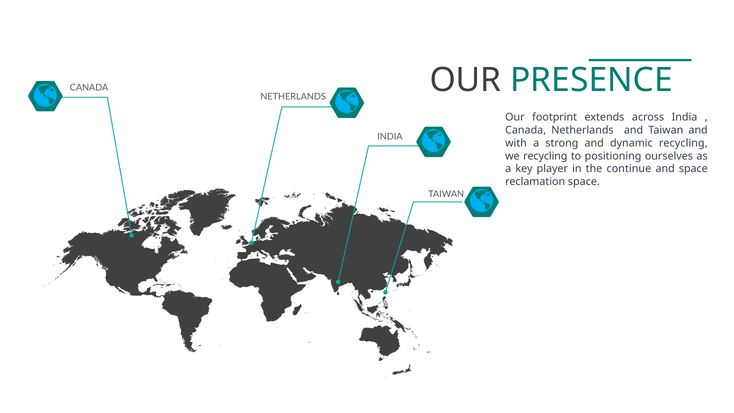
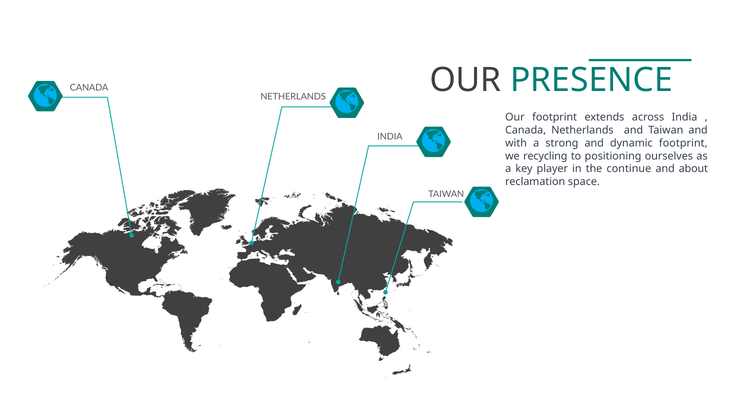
dynamic recycling: recycling -> footprint
and space: space -> about
